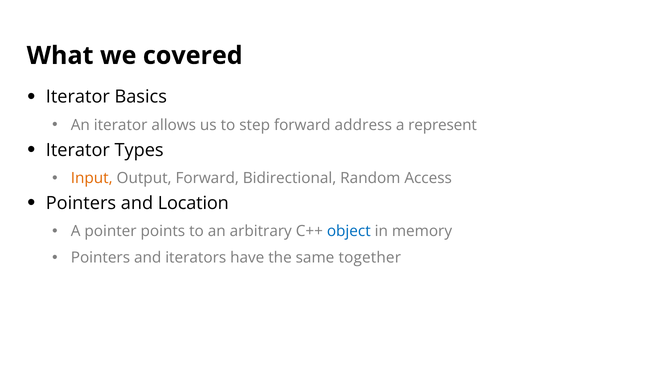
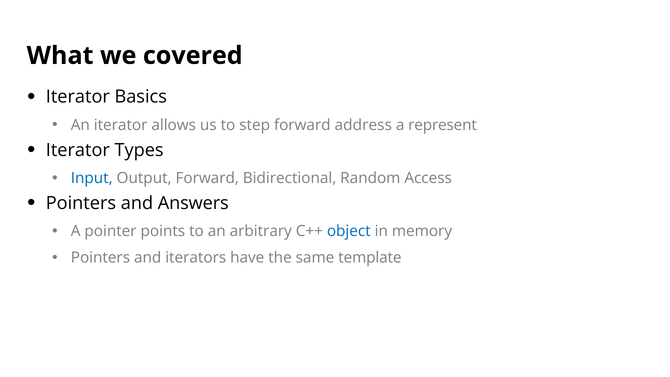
Input colour: orange -> blue
Location: Location -> Answers
together: together -> template
